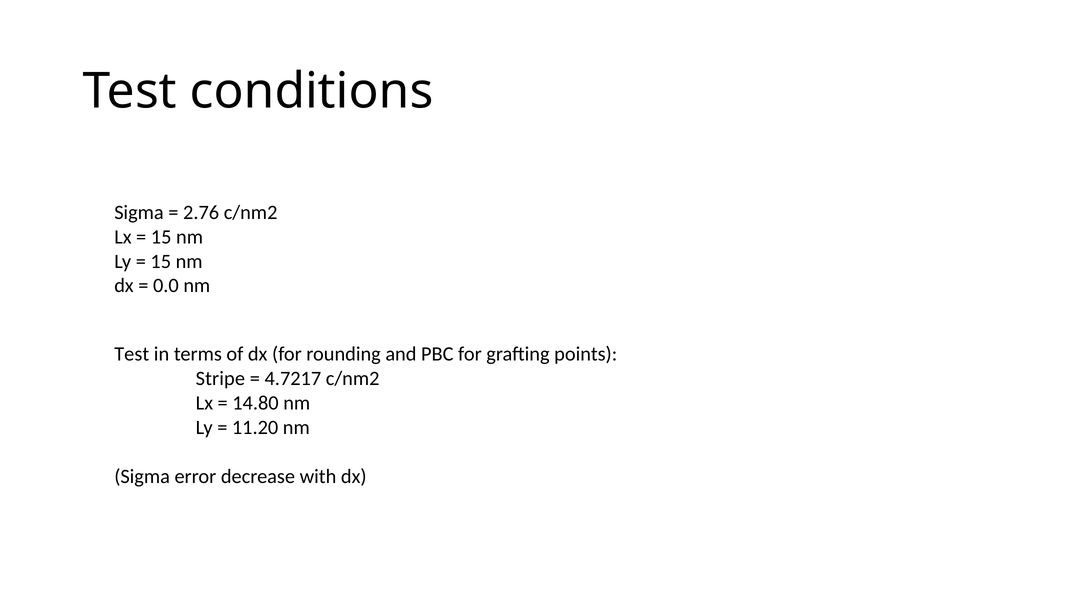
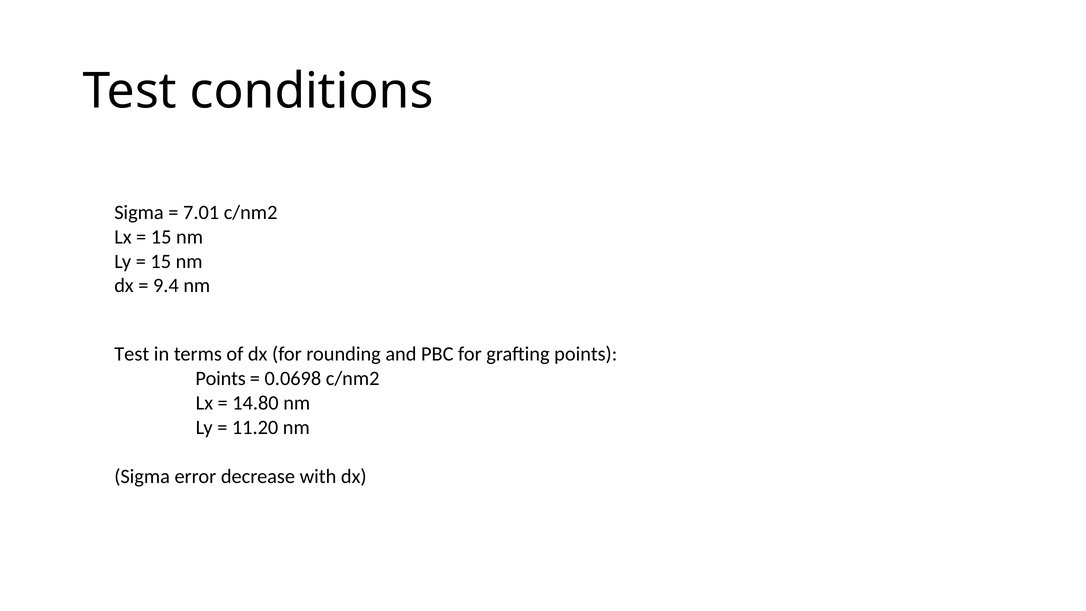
2.76: 2.76 -> 7.01
0.0: 0.0 -> 9.4
Stripe at (220, 378): Stripe -> Points
4.7217: 4.7217 -> 0.0698
